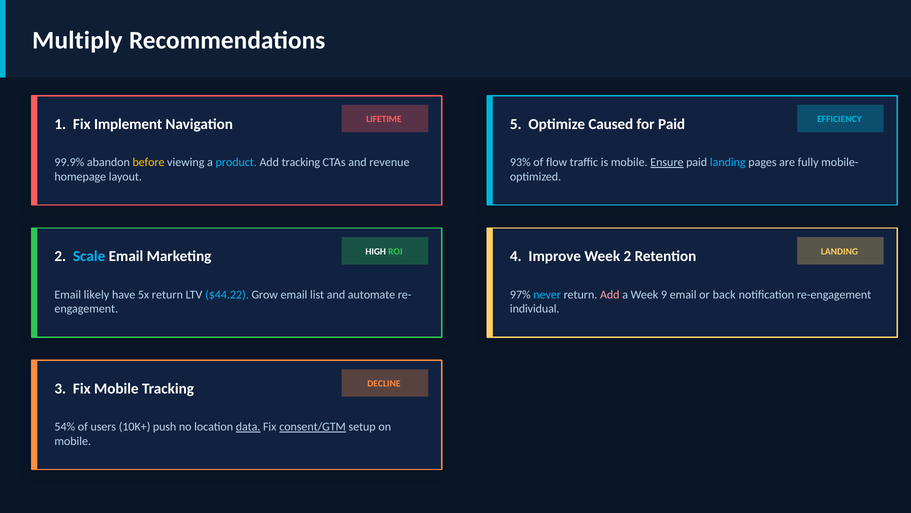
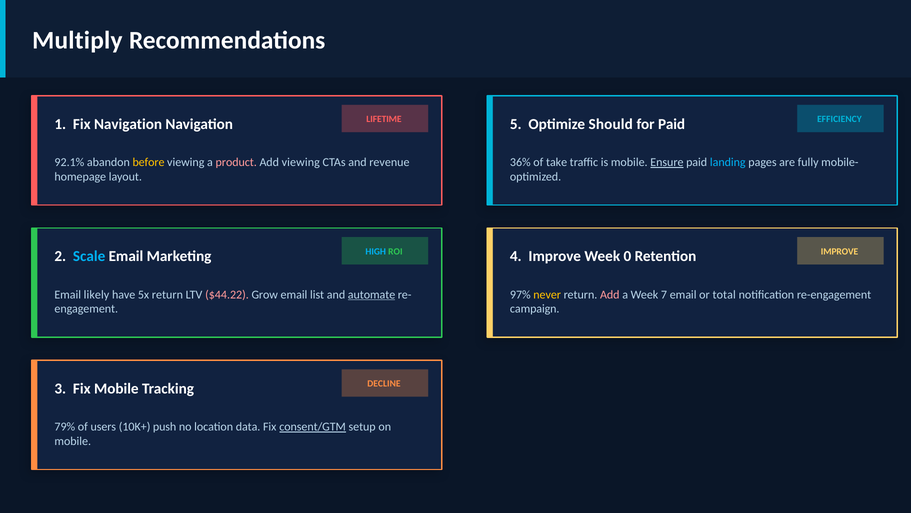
Fix Implement: Implement -> Navigation
Caused: Caused -> Should
99.9%: 99.9% -> 92.1%
product colour: light blue -> pink
Add tracking: tracking -> viewing
93%: 93% -> 36%
flow: flow -> take
HIGH colour: white -> light blue
LANDING at (839, 251): LANDING -> IMPROVE
Week 2: 2 -> 0
$44.22 colour: light blue -> pink
automate underline: none -> present
never colour: light blue -> yellow
9: 9 -> 7
back: back -> total
individual: individual -> campaign
54%: 54% -> 79%
data underline: present -> none
